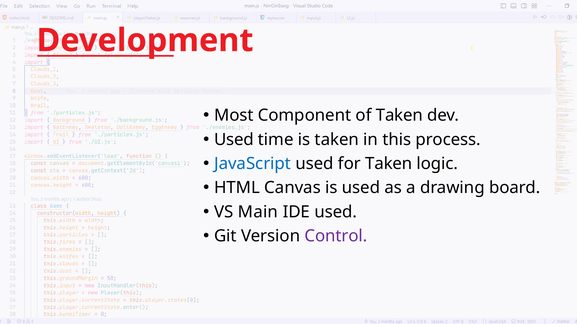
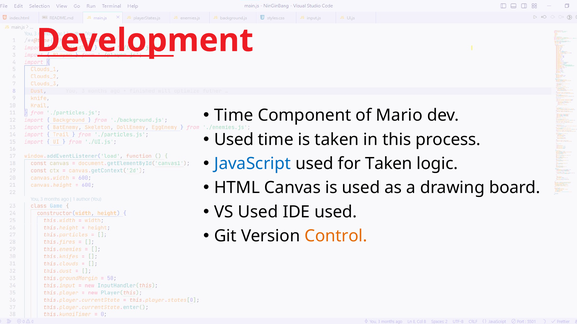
Most at (234, 116): Most -> Time
of Taken: Taken -> Mario
VS Main: Main -> Used
Control colour: purple -> orange
